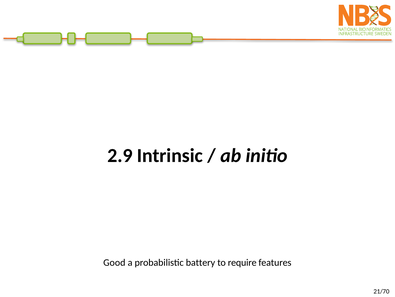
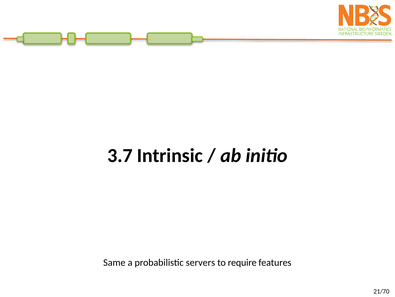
2.9: 2.9 -> 3.7
Good: Good -> Same
battery: battery -> servers
